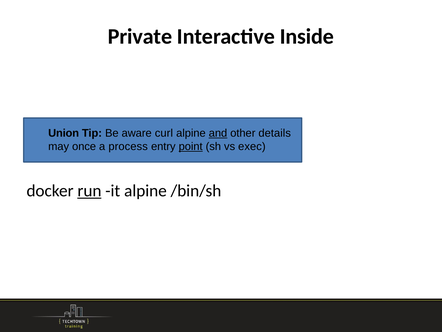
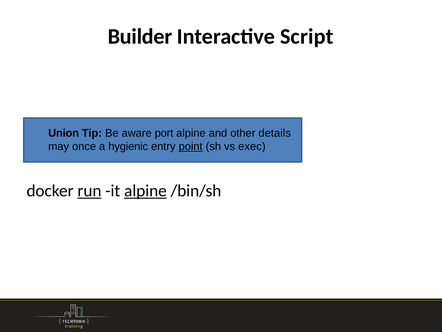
Private: Private -> Builder
Inside: Inside -> Script
curl: curl -> port
and underline: present -> none
process: process -> hygienic
alpine at (145, 191) underline: none -> present
